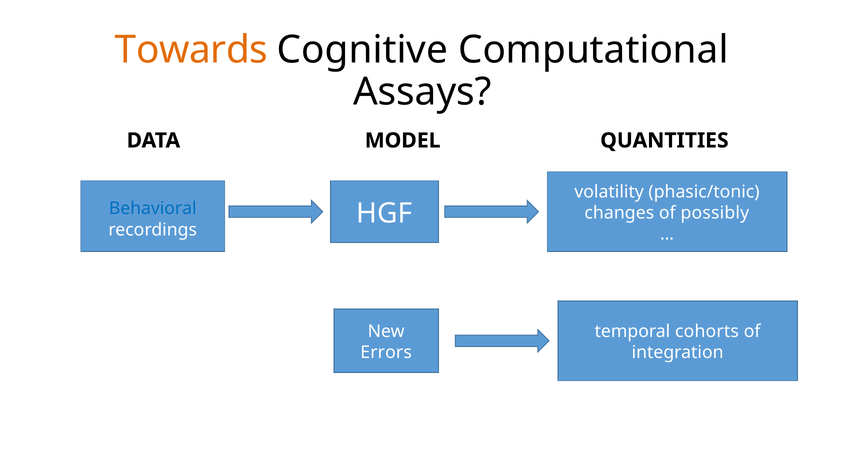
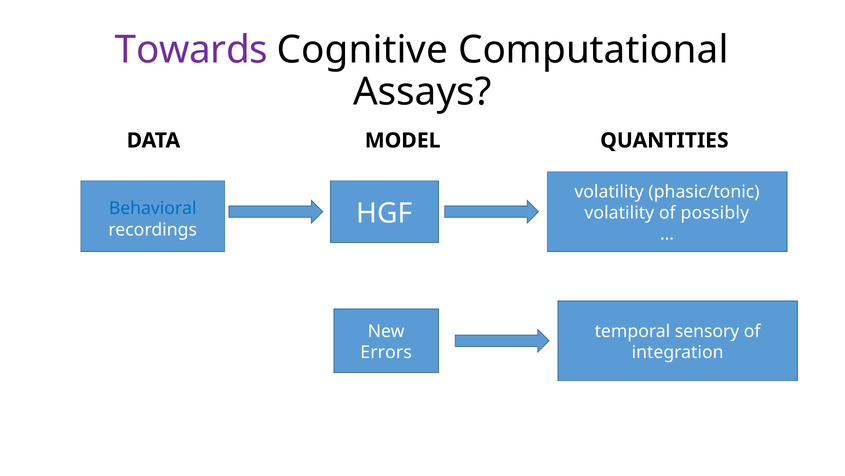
Towards colour: orange -> purple
changes at (619, 213): changes -> volatility
cohorts: cohorts -> sensory
